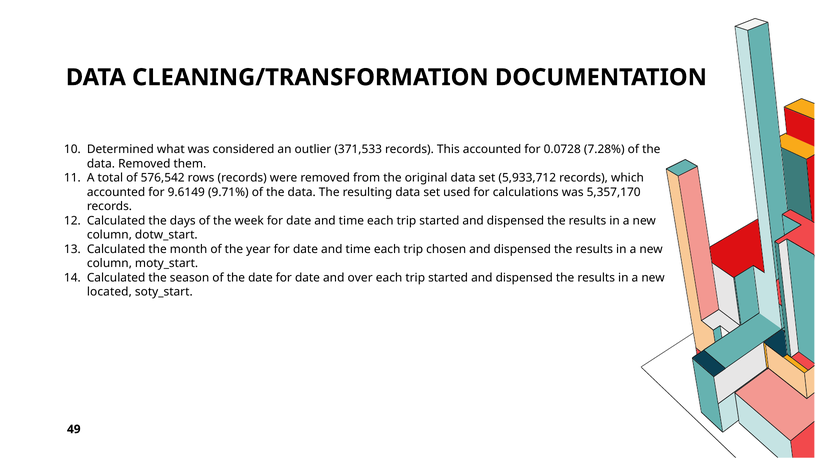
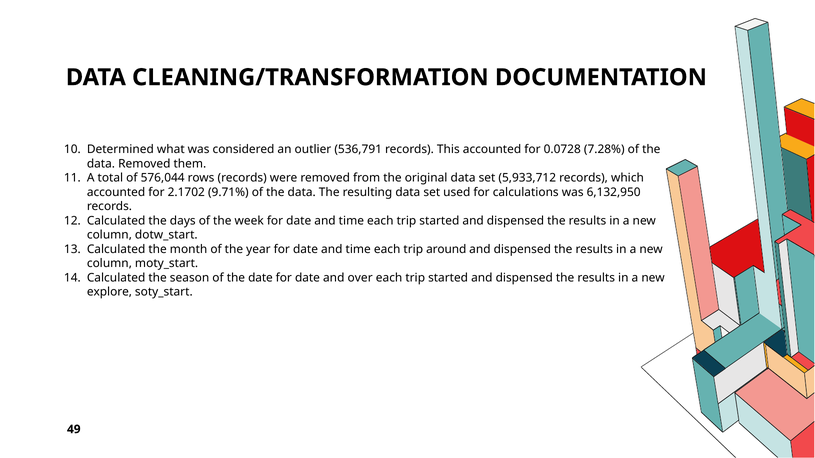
371,533: 371,533 -> 536,791
576,542: 576,542 -> 576,044
9.6149: 9.6149 -> 2.1702
5,357,170: 5,357,170 -> 6,132,950
chosen: chosen -> around
located: located -> explore
